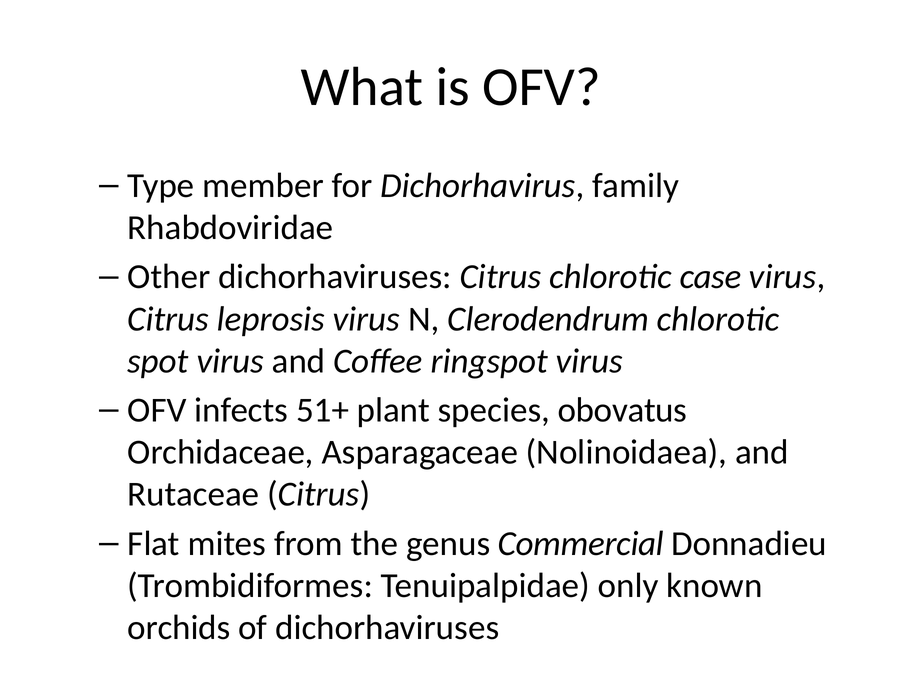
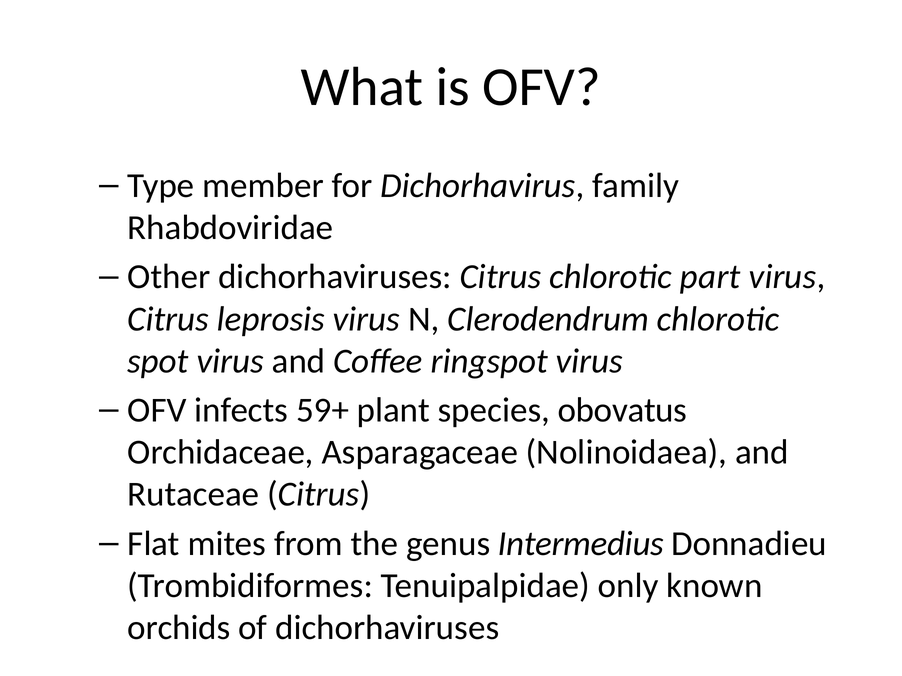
case: case -> part
51+: 51+ -> 59+
Commercial: Commercial -> Intermedius
